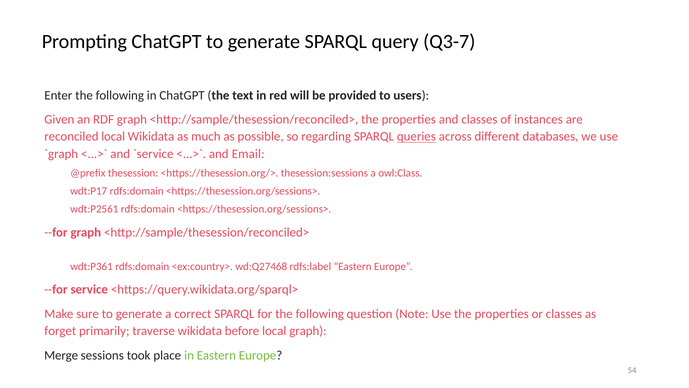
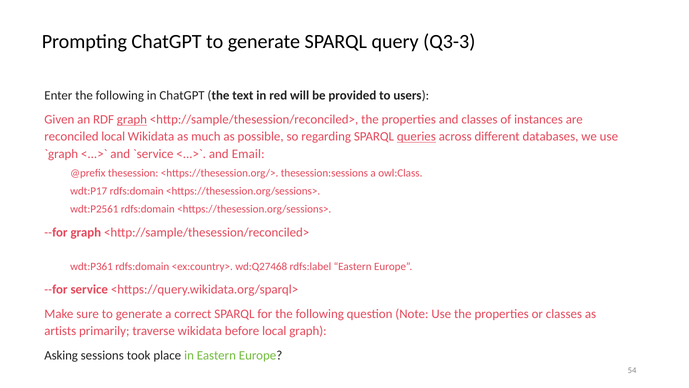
Q3-7: Q3-7 -> Q3-3
graph at (132, 119) underline: none -> present
forget: forget -> artists
Merge: Merge -> Asking
